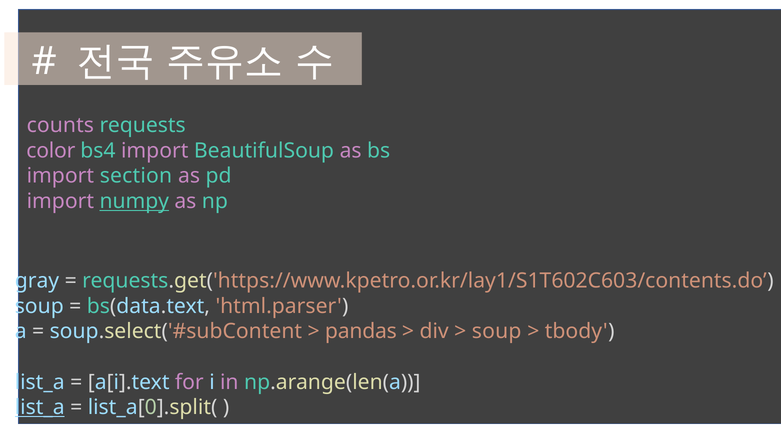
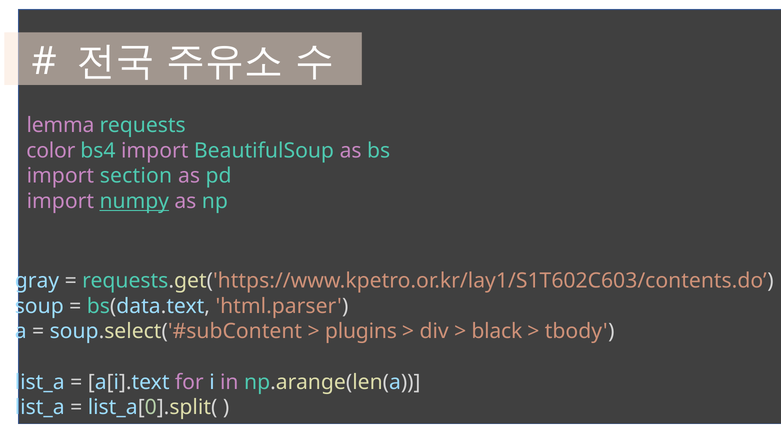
counts: counts -> lemma
pandas: pandas -> plugins
soup at (497, 332): soup -> black
list_a at (40, 408) underline: present -> none
